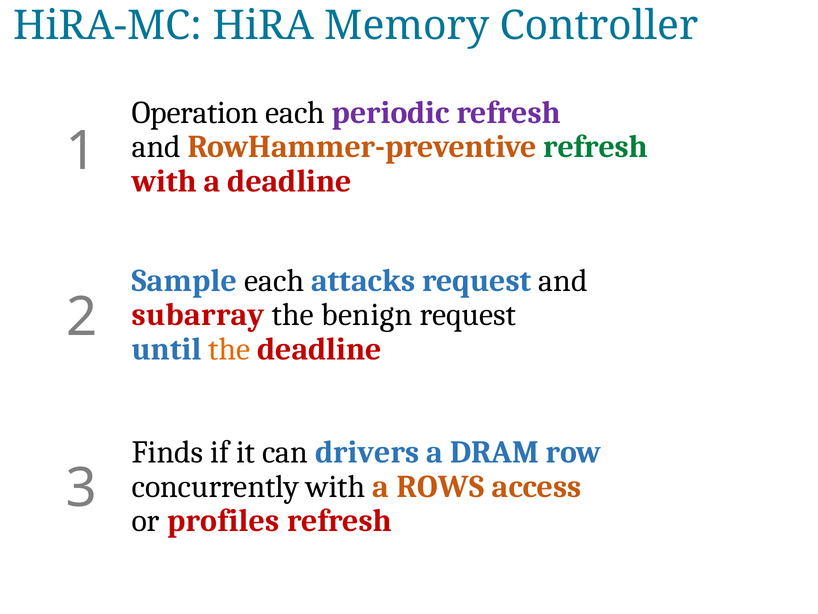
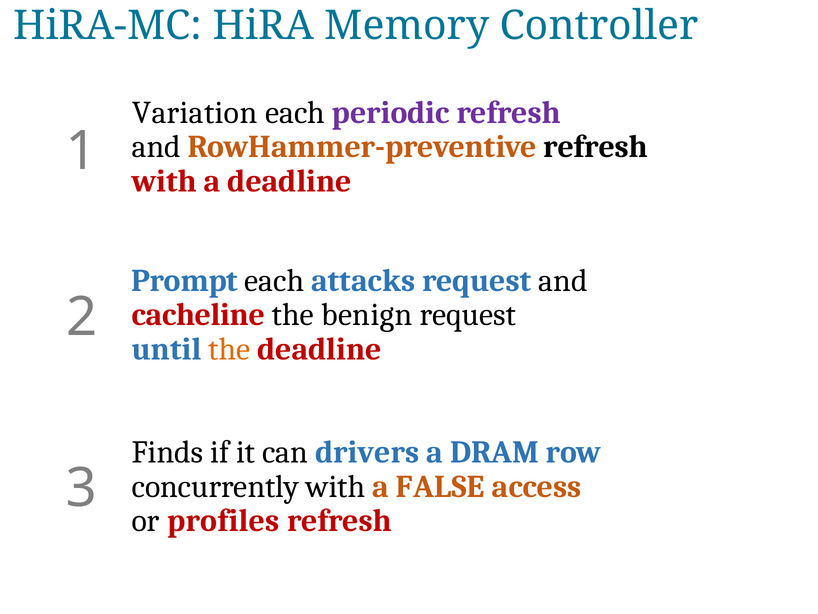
Operation: Operation -> Variation
refresh at (596, 147) colour: green -> black
Sample: Sample -> Prompt
subarray: subarray -> cacheline
ROWS: ROWS -> FALSE
